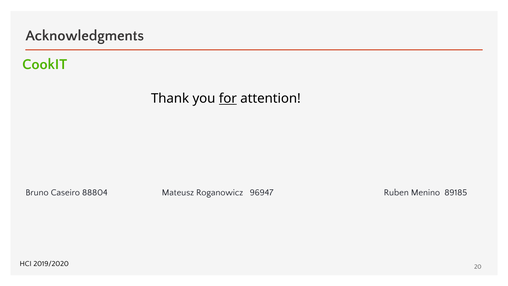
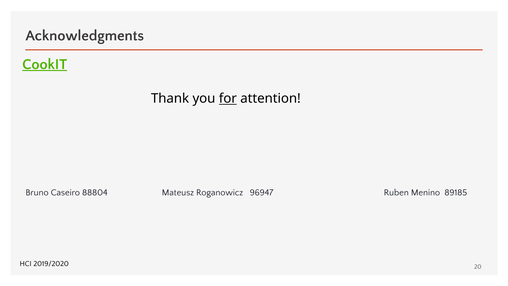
CookIT underline: none -> present
